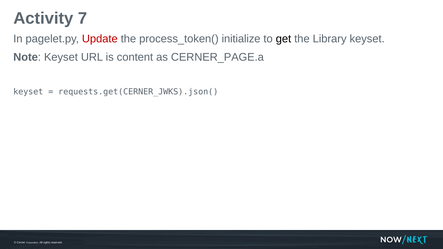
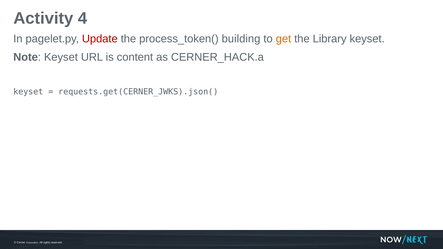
7: 7 -> 4
initialize: initialize -> building
get colour: black -> orange
CERNER_PAGE.a: CERNER_PAGE.a -> CERNER_HACK.a
